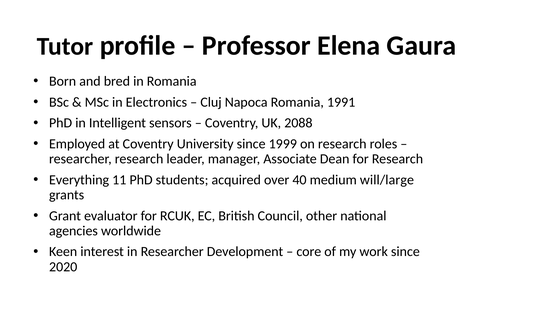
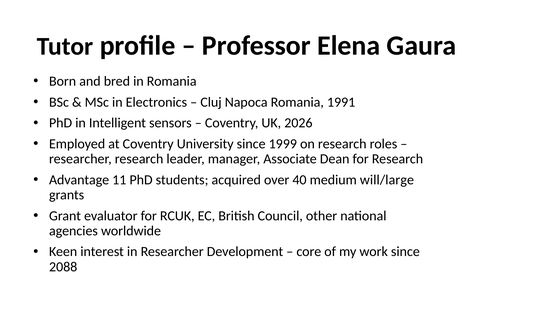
2088: 2088 -> 2026
Everything: Everything -> Advantage
2020: 2020 -> 2088
